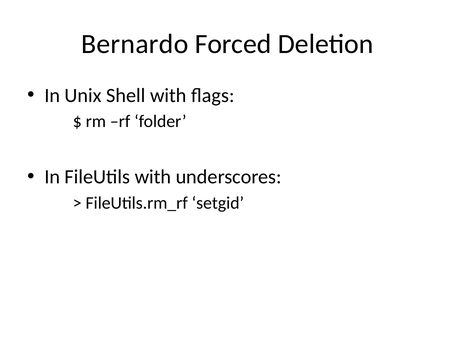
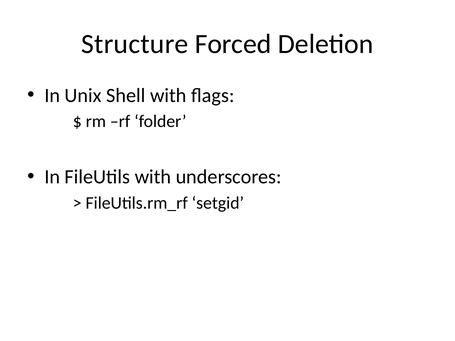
Bernardo: Bernardo -> Structure
